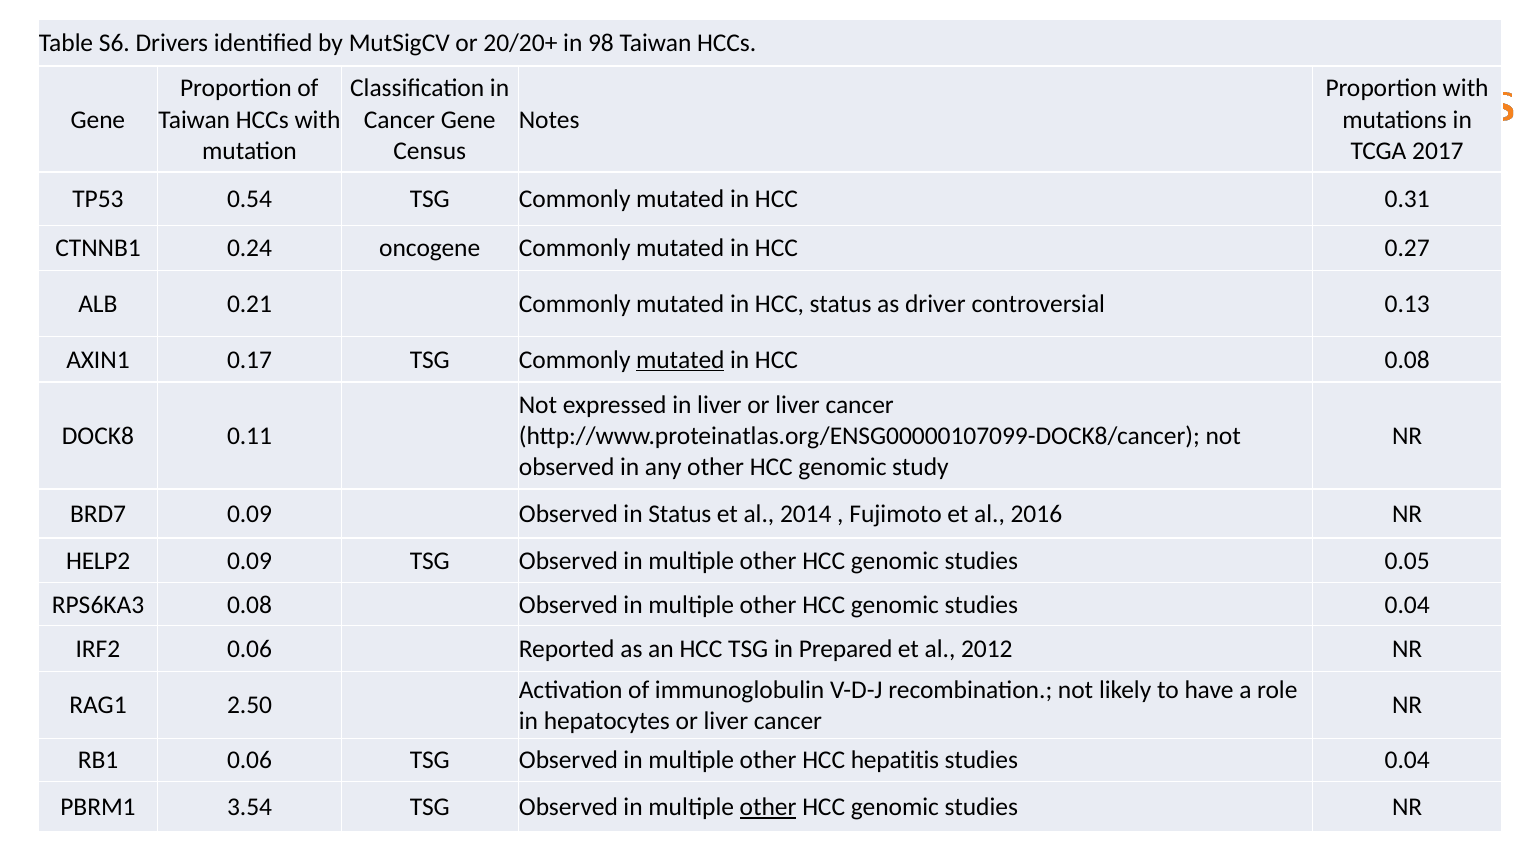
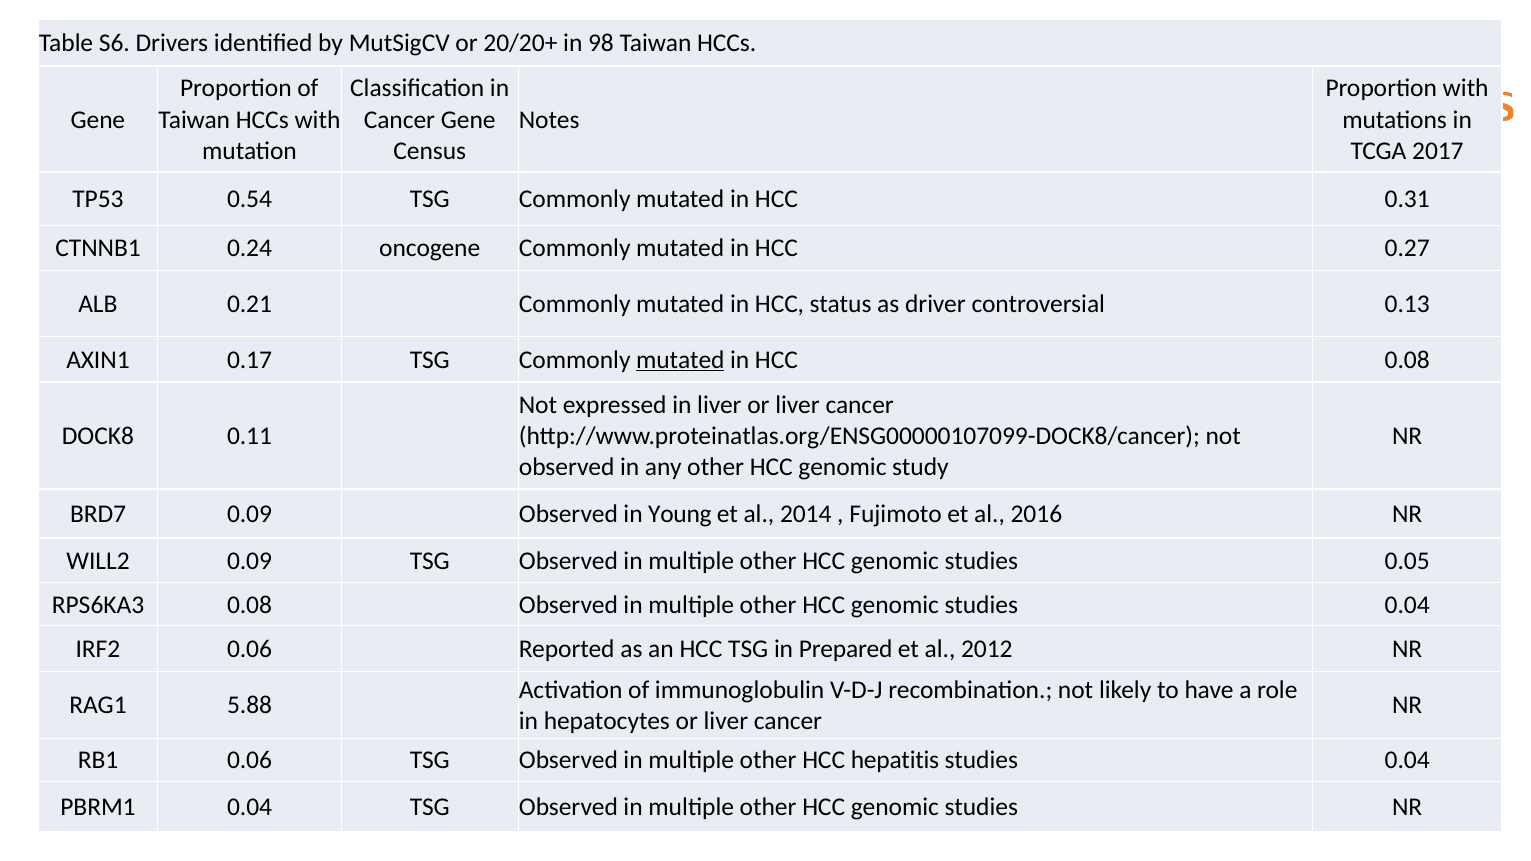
in Status: Status -> Young
HELP2: HELP2 -> WILL2
2.50: 2.50 -> 5.88
PBRM1 3.54: 3.54 -> 0.04
other at (768, 807) underline: present -> none
